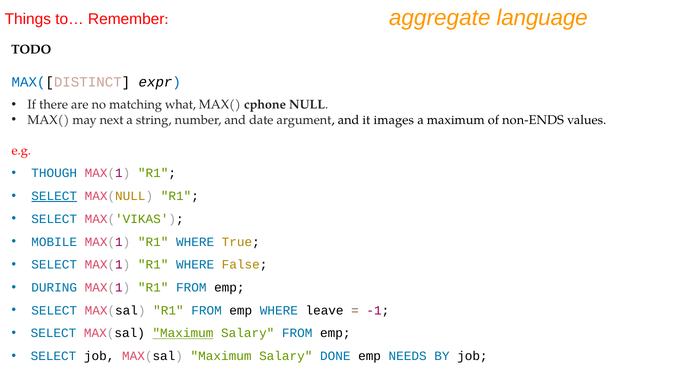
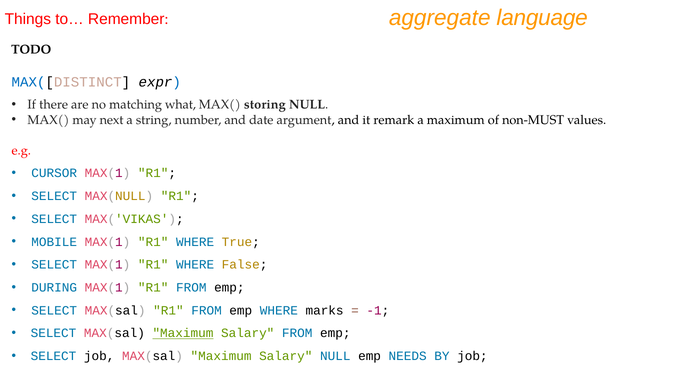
cphone: cphone -> storing
images: images -> remark
non-ENDS: non-ENDS -> non-MUST
THOUGH: THOUGH -> CURSOR
SELECT at (54, 196) underline: present -> none
leave: leave -> marks
Salary DONE: DONE -> NULL
